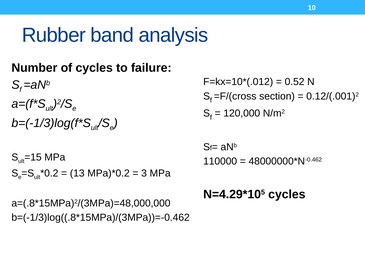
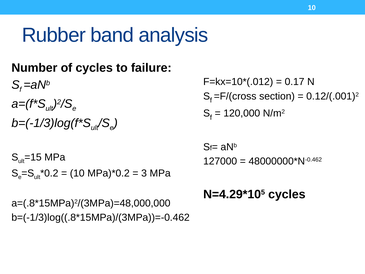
0.52: 0.52 -> 0.17
110000: 110000 -> 127000
13 at (77, 173): 13 -> 10
